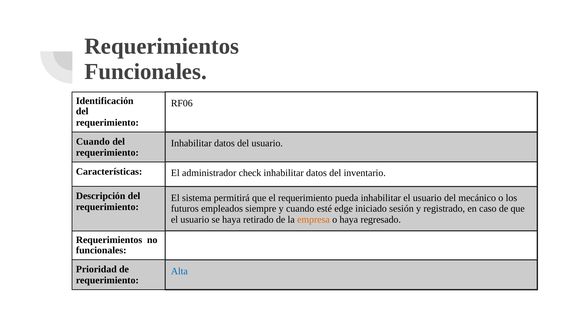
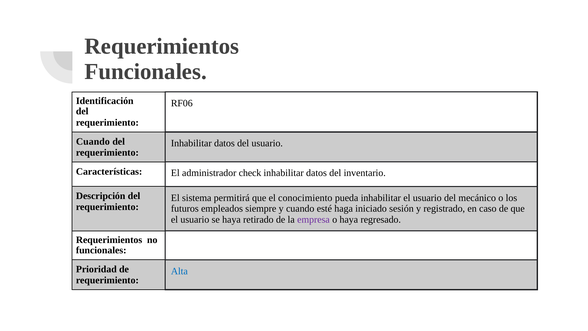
el requerimiento: requerimiento -> conocimiento
edge: edge -> haga
empresa colour: orange -> purple
